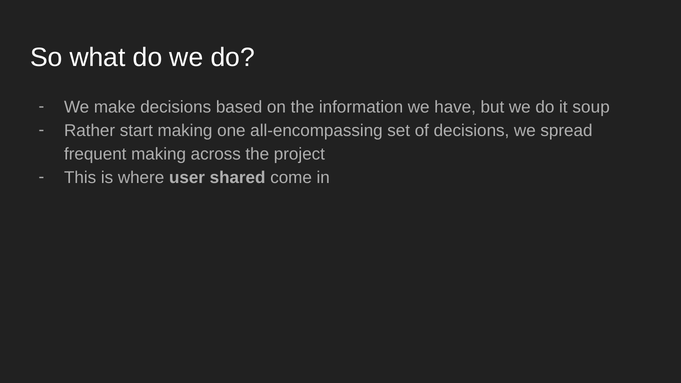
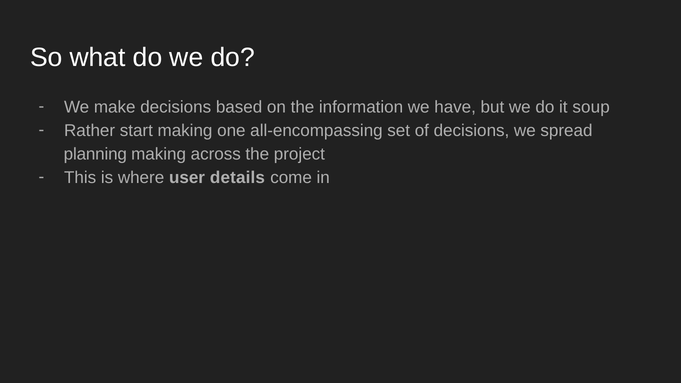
frequent: frequent -> planning
shared: shared -> details
